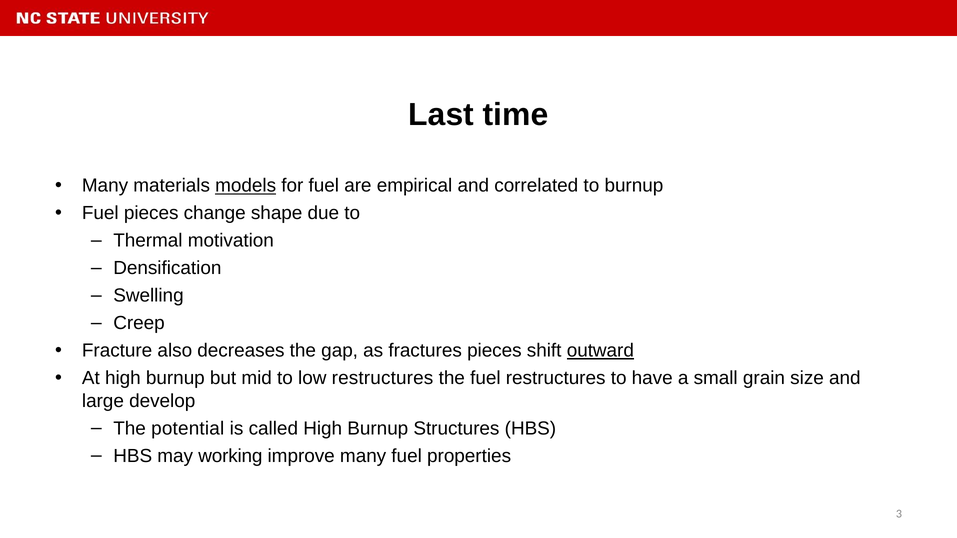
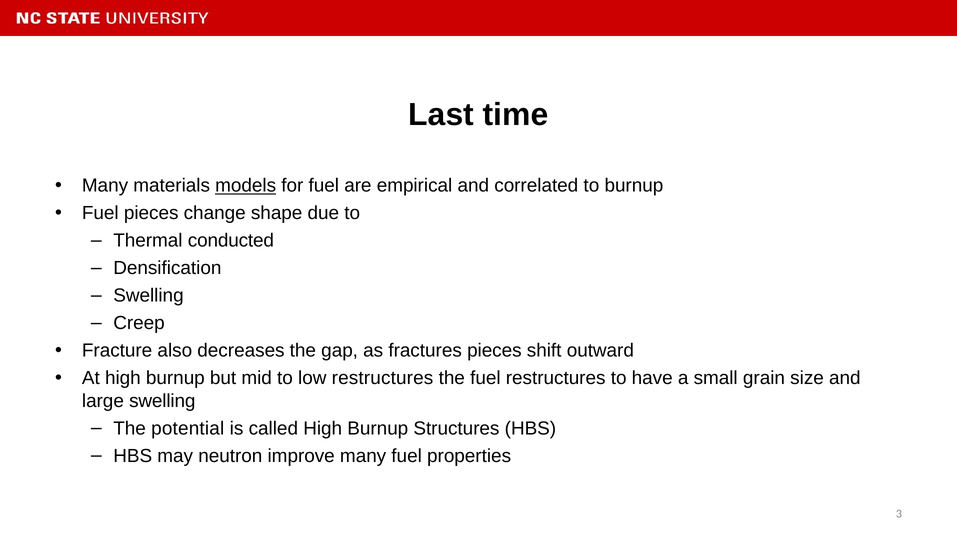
motivation: motivation -> conducted
outward underline: present -> none
large develop: develop -> swelling
working: working -> neutron
